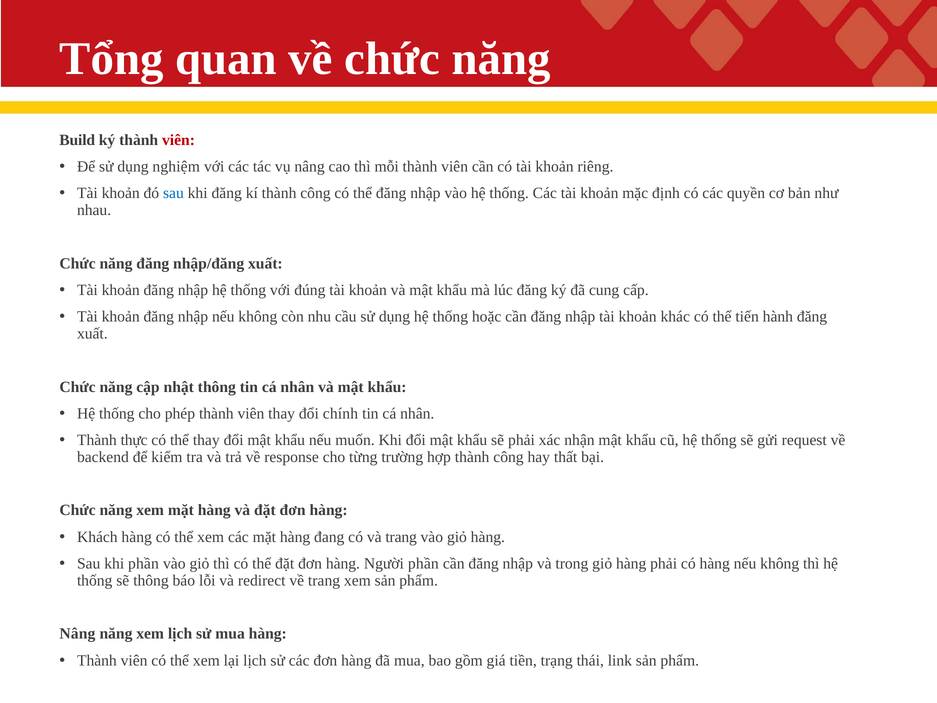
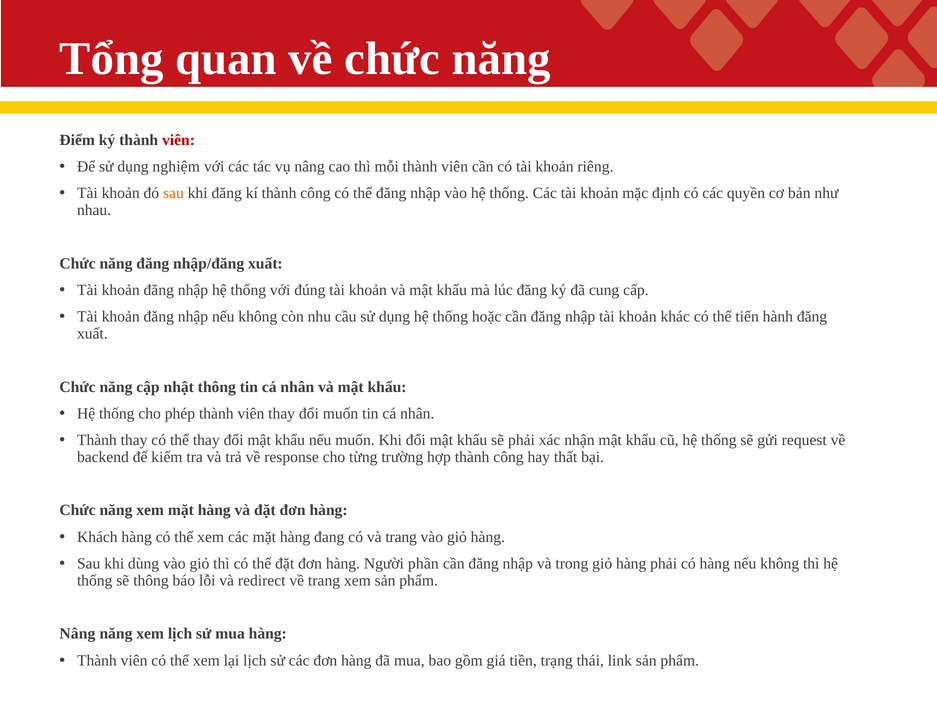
Build: Build -> Điểm
sau at (173, 193) colour: blue -> orange
đổi chính: chính -> muốn
Thành thực: thực -> thay
khi phần: phần -> dùng
